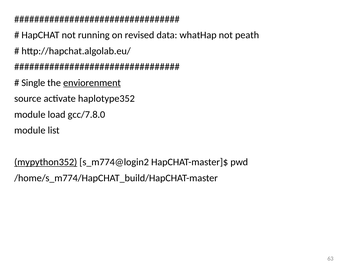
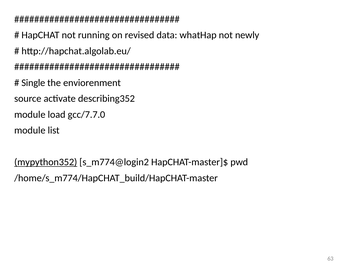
peath: peath -> newly
enviorenment underline: present -> none
haplotype352: haplotype352 -> describing352
gcc/7.8.0: gcc/7.8.0 -> gcc/7.7.0
